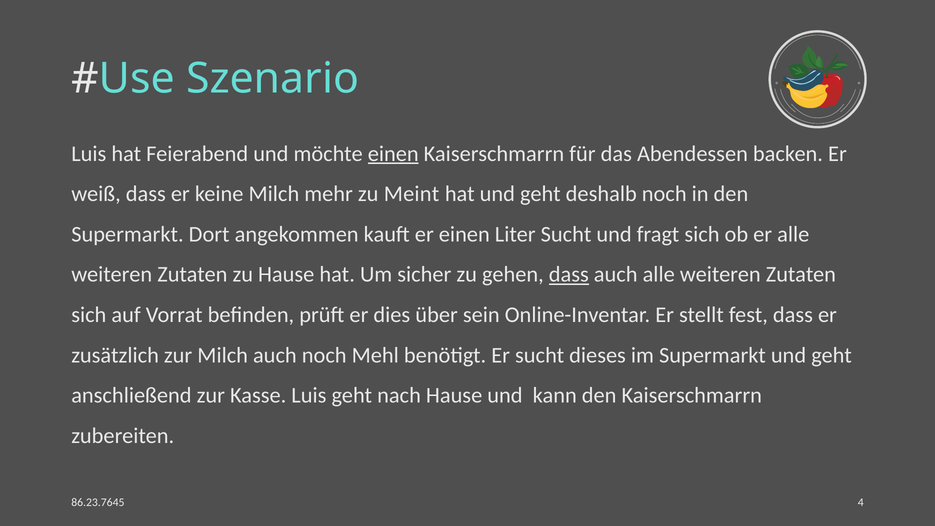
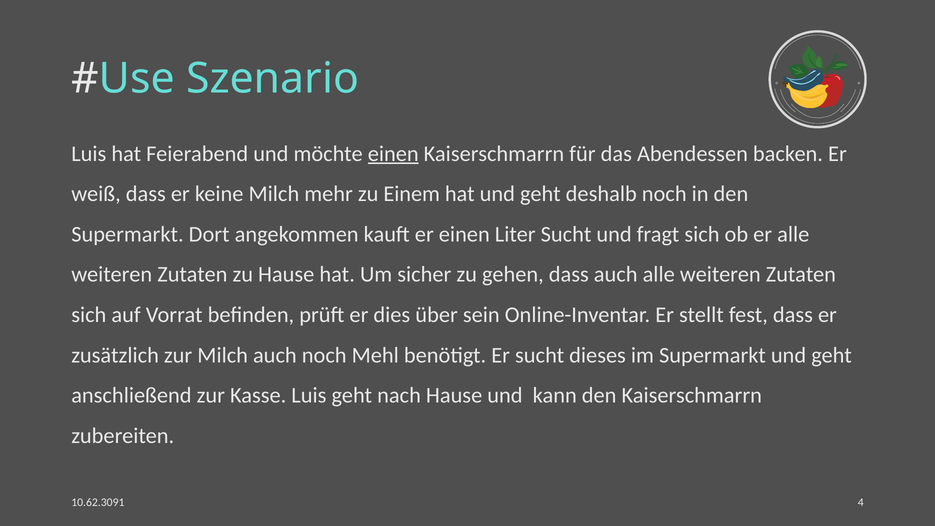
Meint: Meint -> Einem
dass at (569, 275) underline: present -> none
86.23.7645: 86.23.7645 -> 10.62.3091
